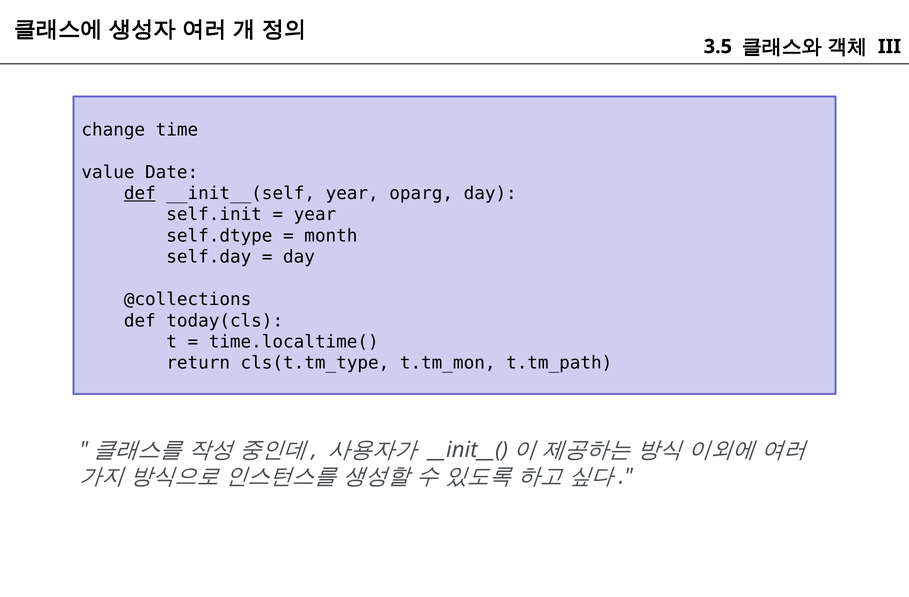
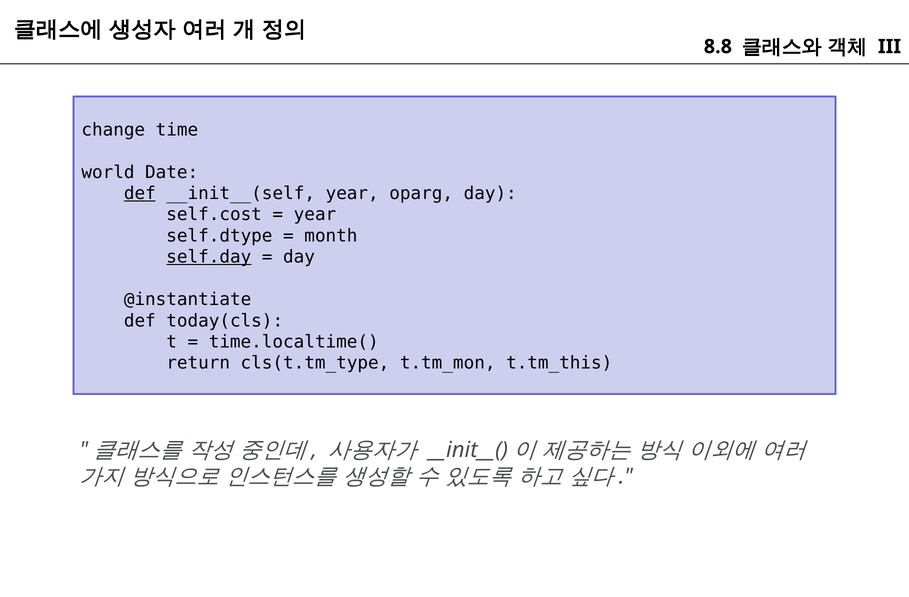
3.5: 3.5 -> 8.8
value: value -> world
self.init: self.init -> self.cost
self.day underline: none -> present
@collections: @collections -> @instantiate
t.tm_path: t.tm_path -> t.tm_this
